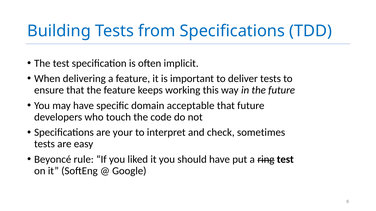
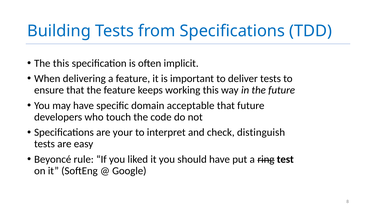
The test: test -> this
sometimes: sometimes -> distinguish
